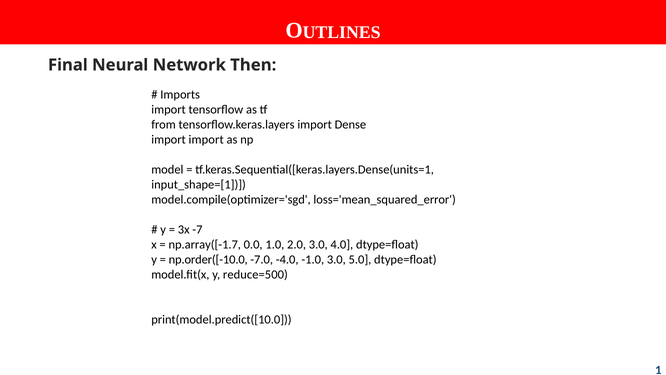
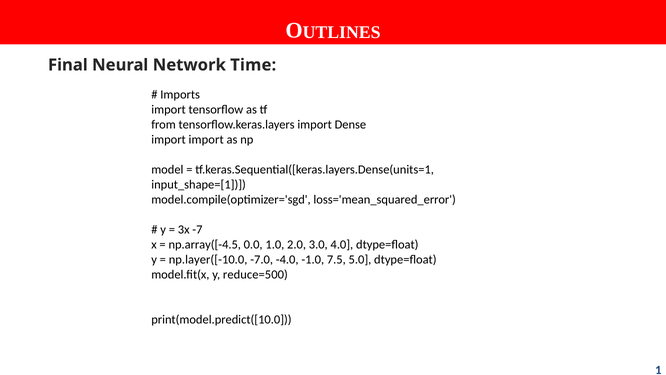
Then: Then -> Time
np.array([-1.7: np.array([-1.7 -> np.array([-4.5
np.order([-10.0: np.order([-10.0 -> np.layer([-10.0
-1.0 3.0: 3.0 -> 7.5
